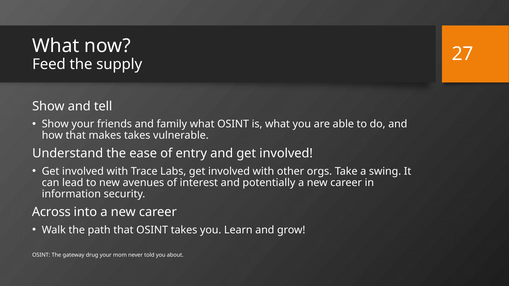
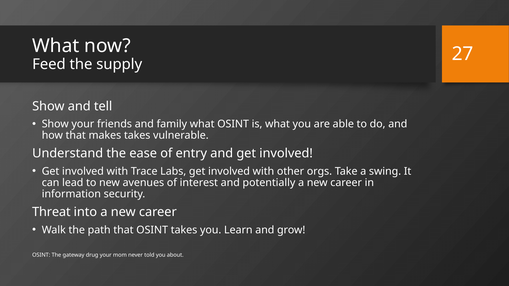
Across: Across -> Threat
